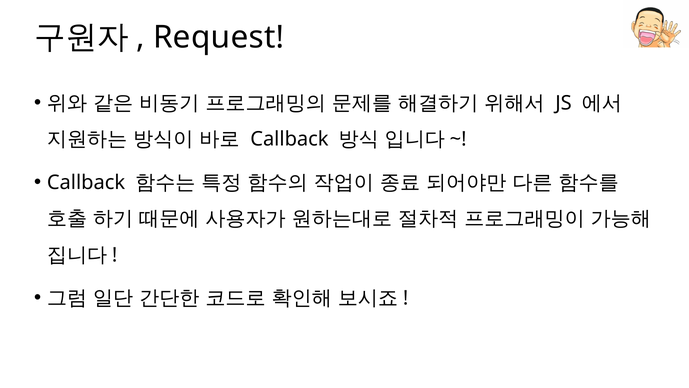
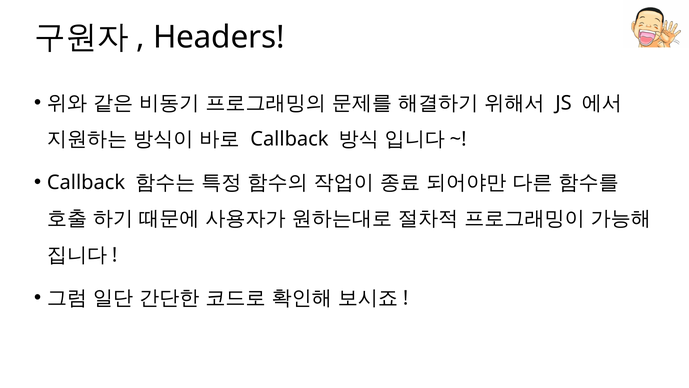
Request: Request -> Headers
